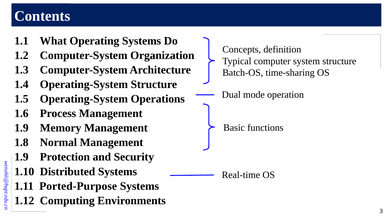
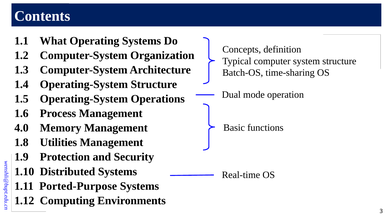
1.9 at (21, 128): 1.9 -> 4.0
Normal: Normal -> Utilities
